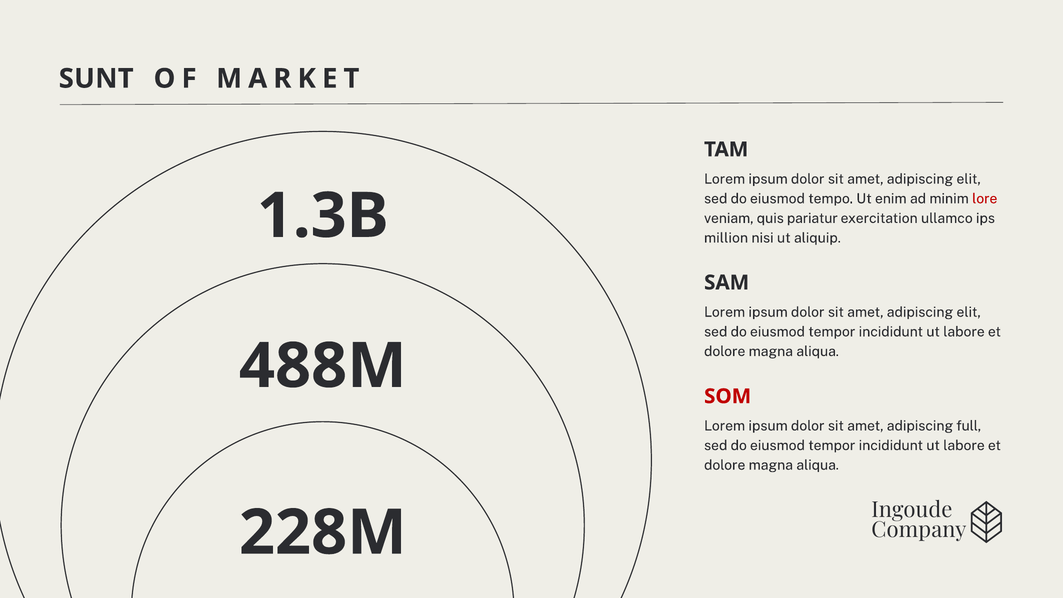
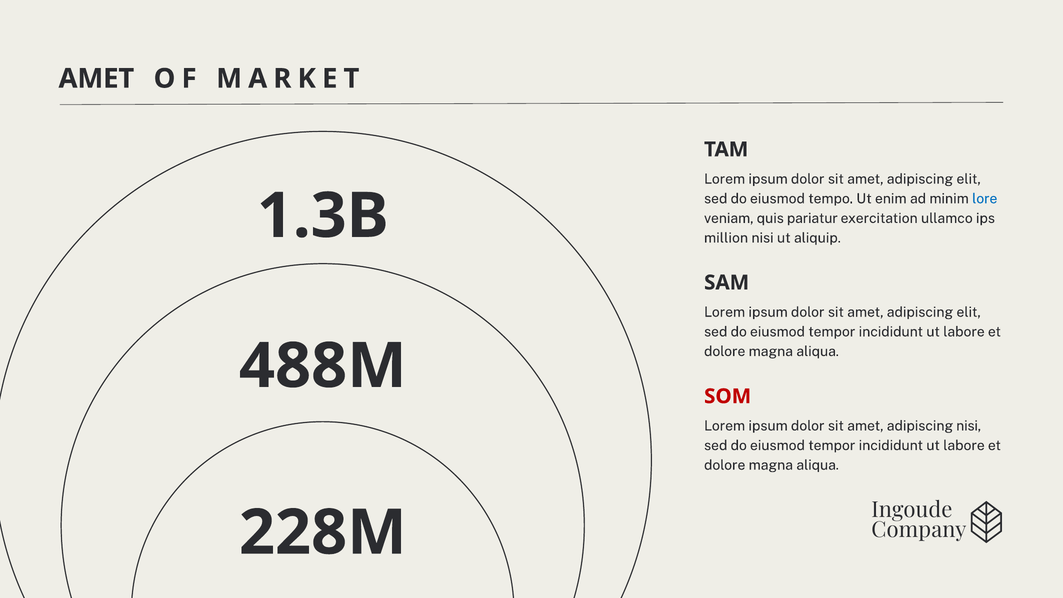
SUNT at (96, 79): SUNT -> AMET
lore colour: red -> blue
adipiscing full: full -> nisi
